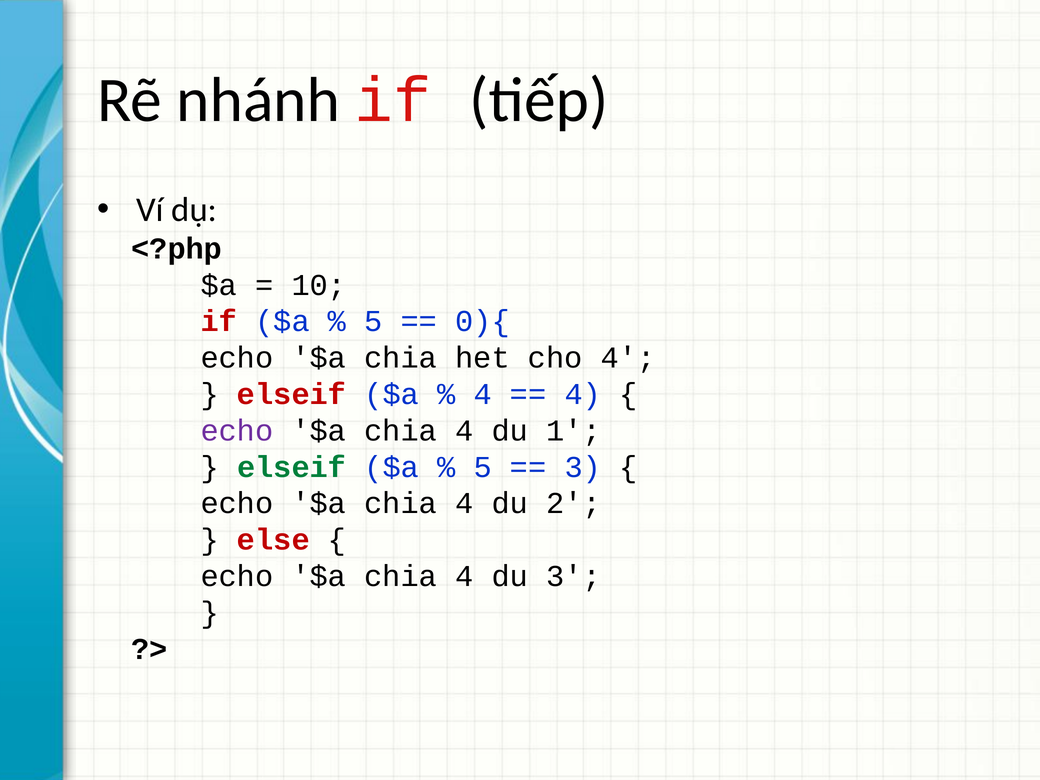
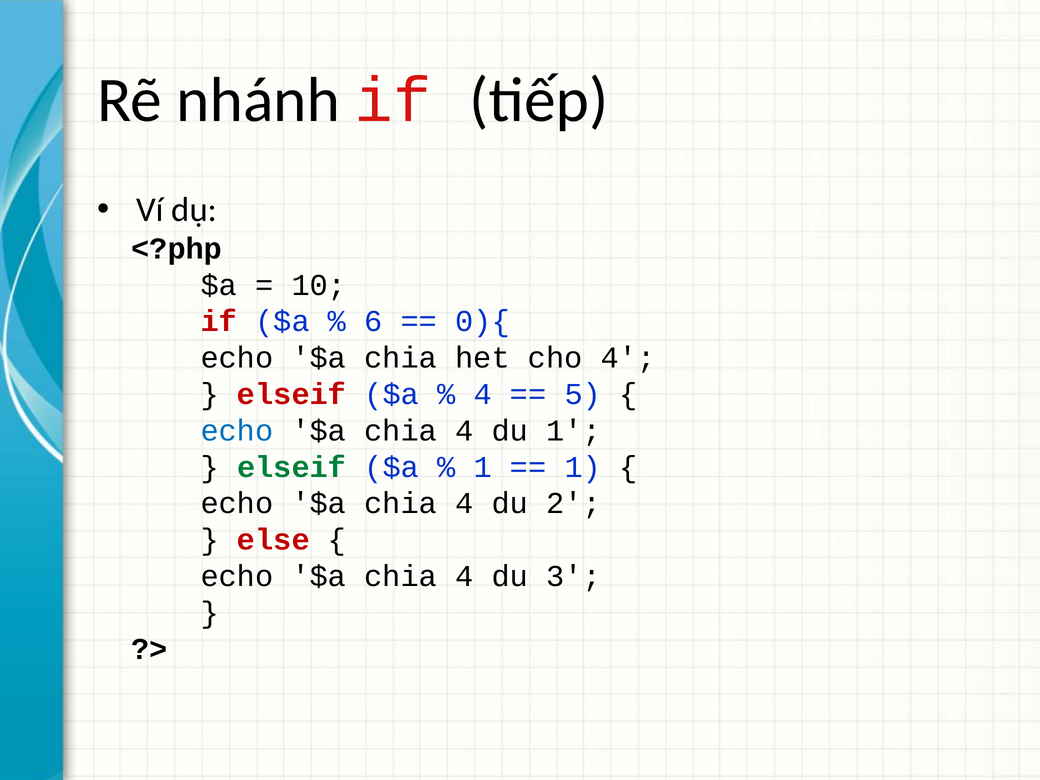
5 at (373, 321): 5 -> 6
4 at (583, 394): 4 -> 5
echo at (237, 431) colour: purple -> blue
5 at (483, 467): 5 -> 1
3 at (583, 467): 3 -> 1
